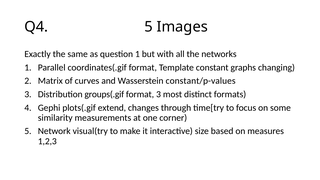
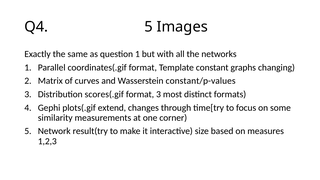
groups(.gif: groups(.gif -> scores(.gif
visual(try: visual(try -> result(try
